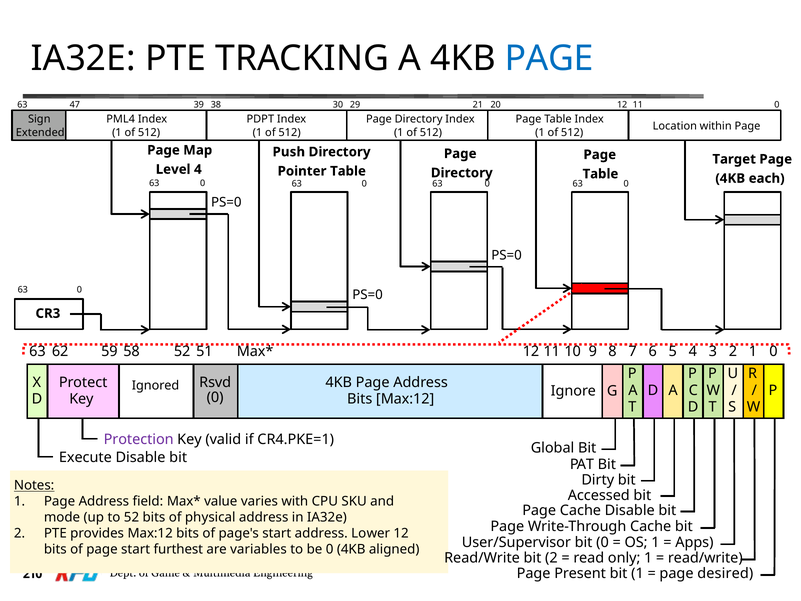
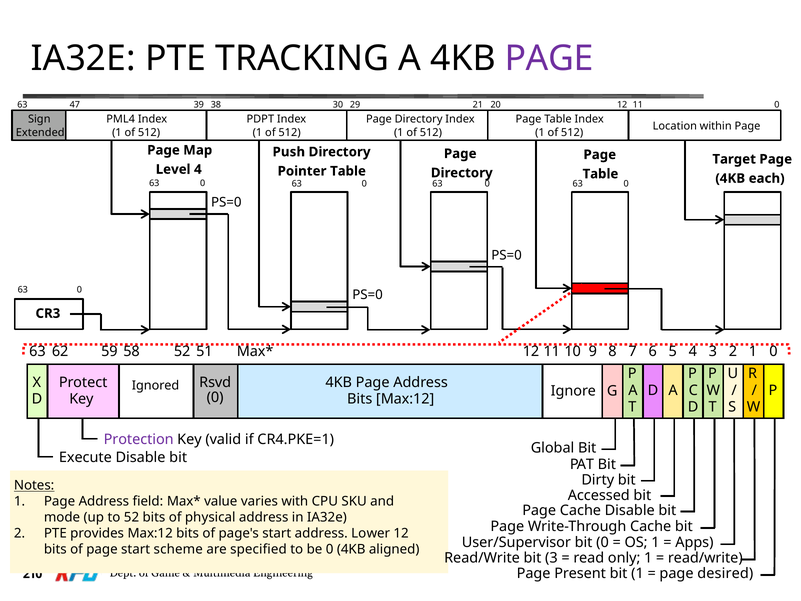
PAGE at (549, 59) colour: blue -> purple
furthest: furthest -> scheme
variables: variables -> specified
bit 2: 2 -> 3
